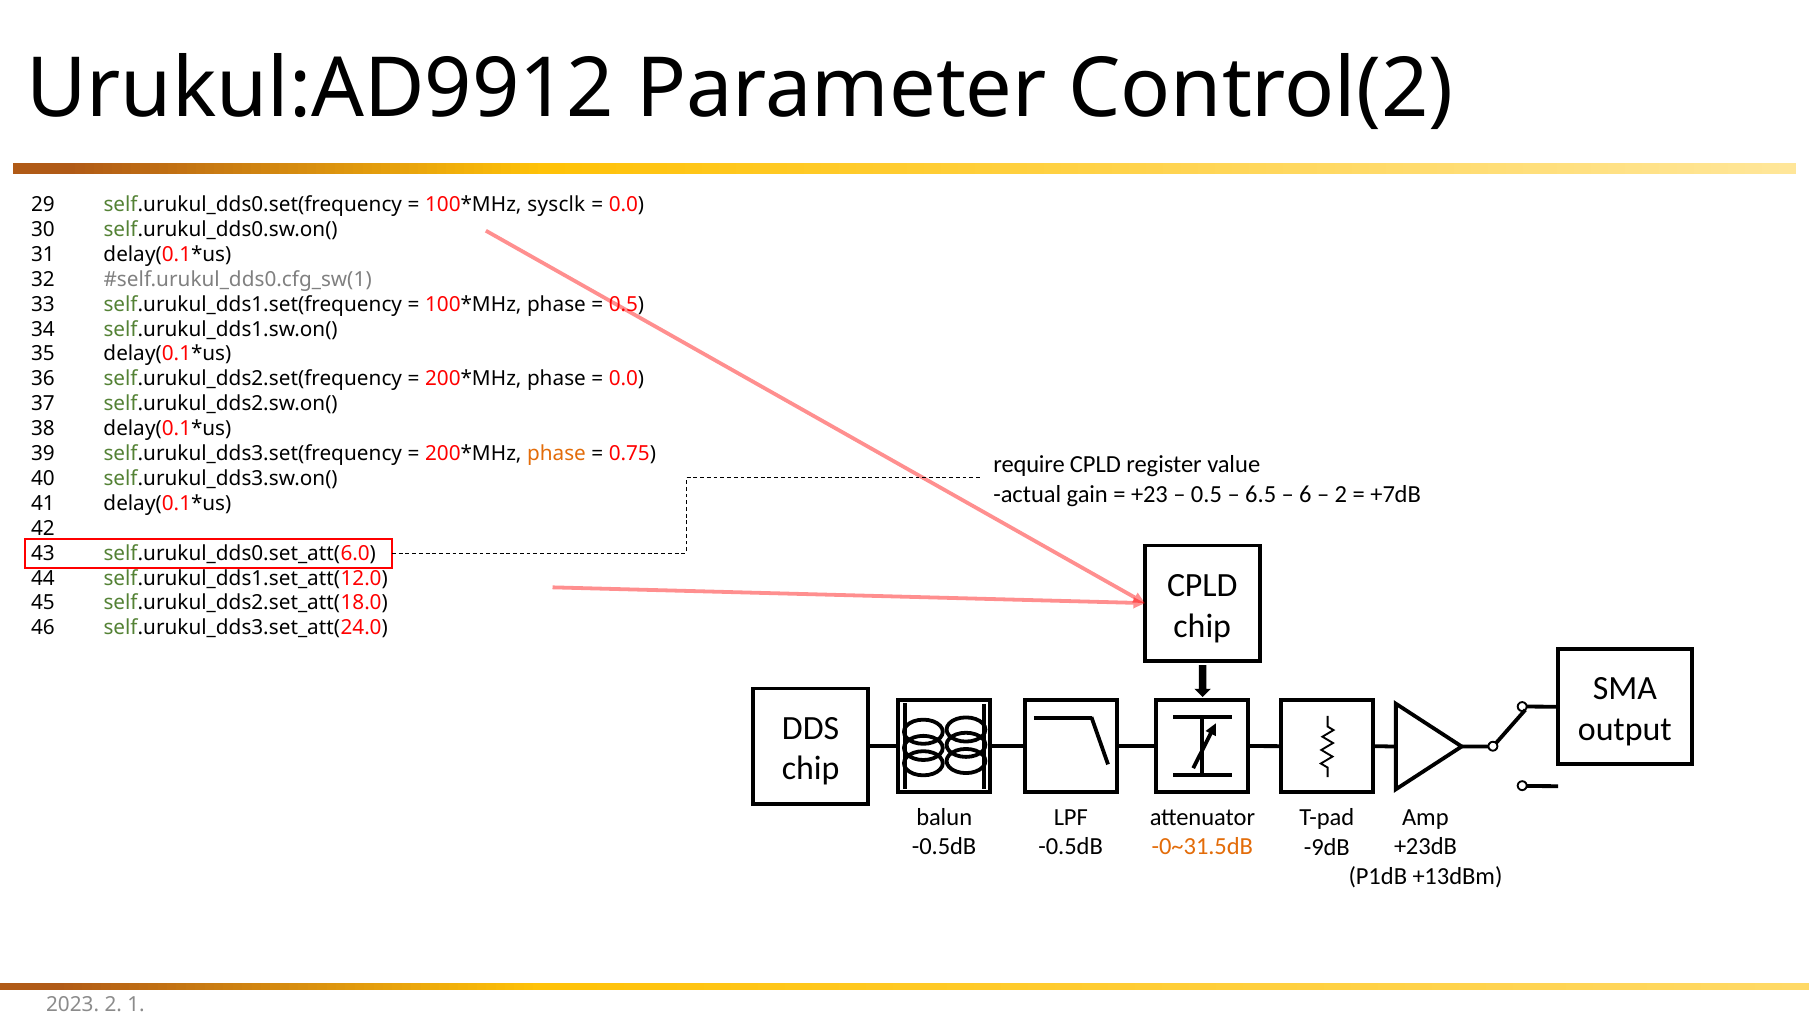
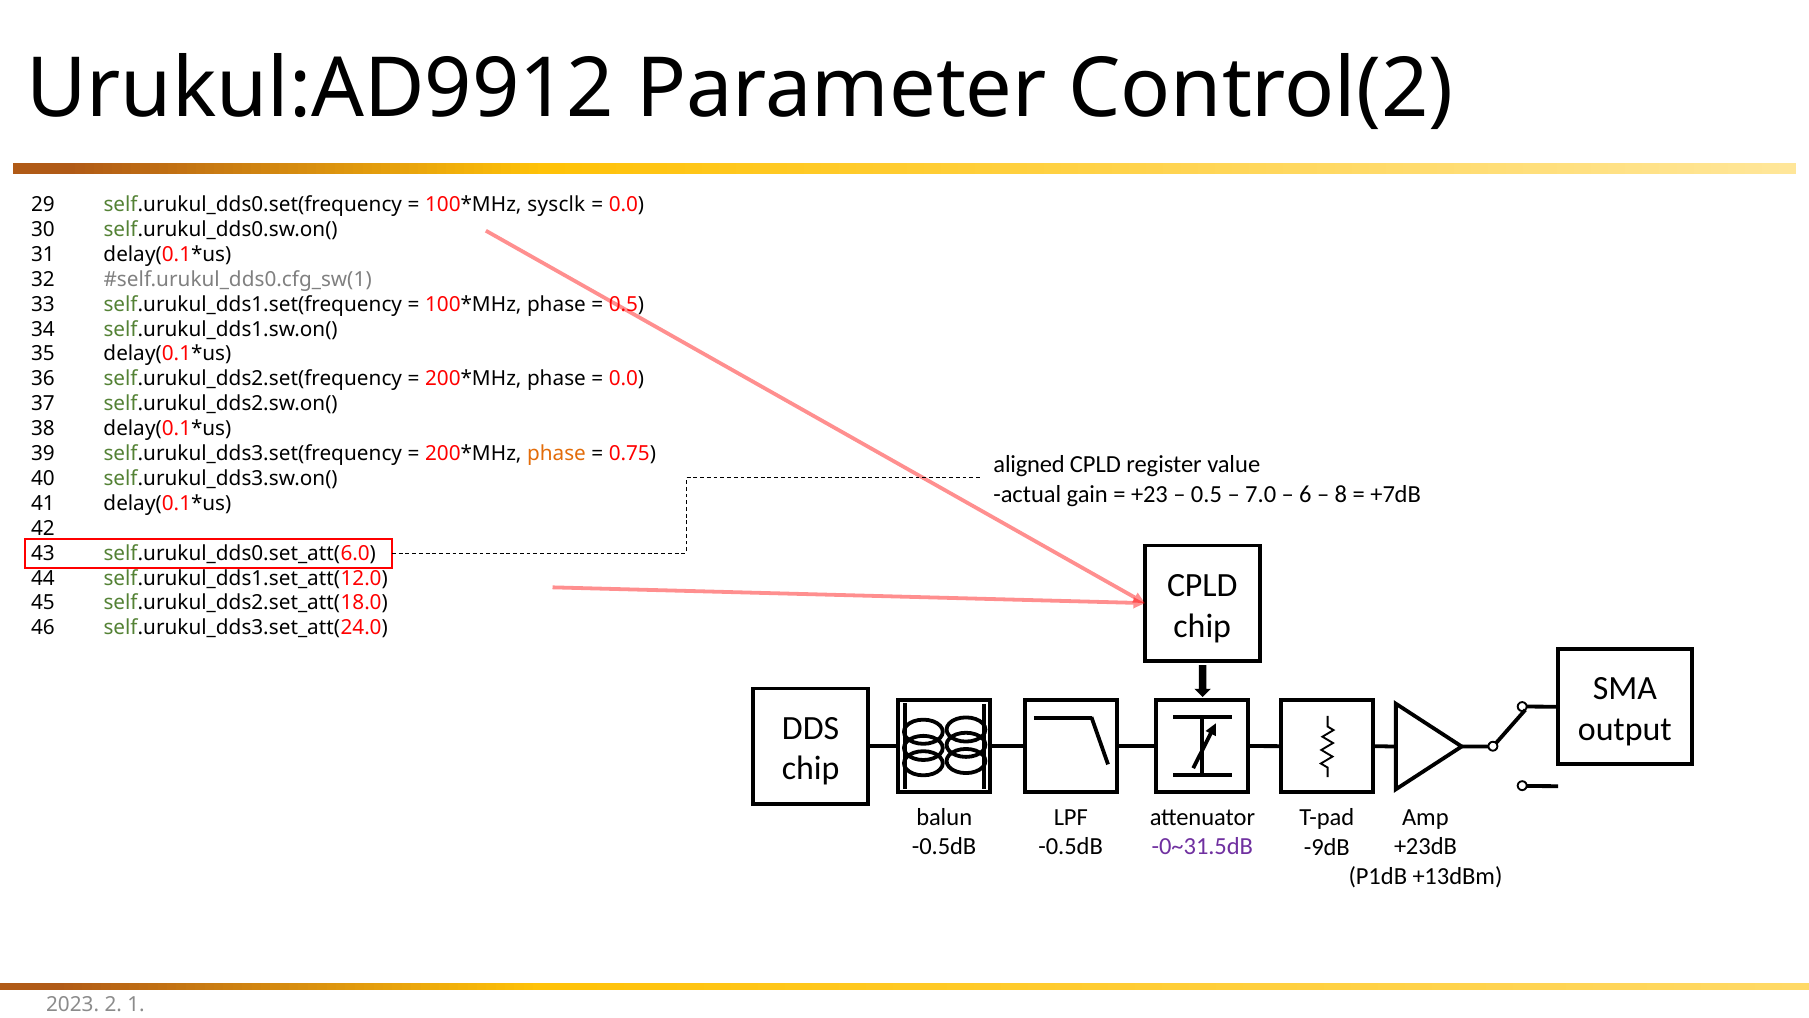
require: require -> aligned
6.5: 6.5 -> 7.0
2 at (1341, 494): 2 -> 8
-0~31.5dB colour: orange -> purple
